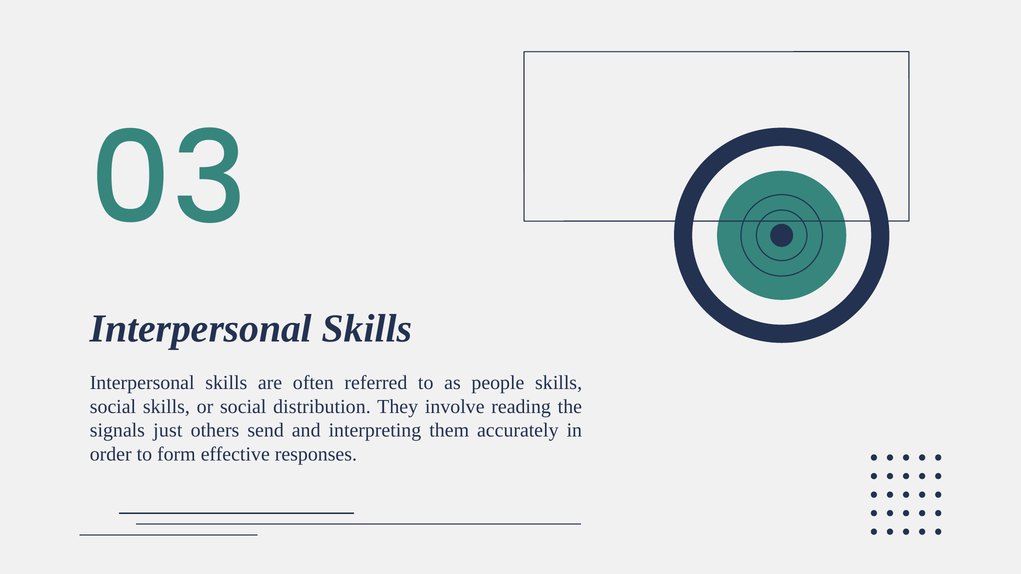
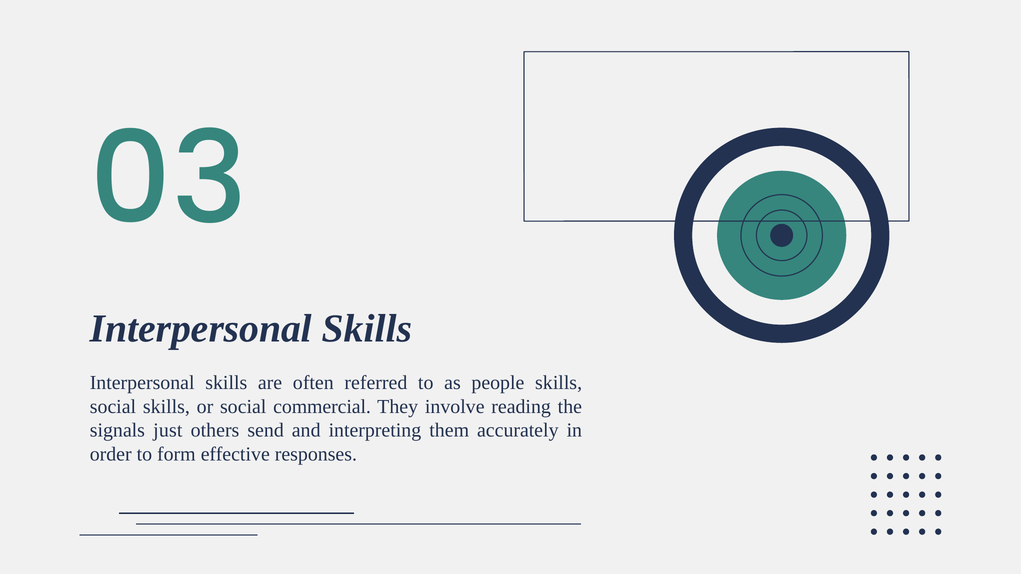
distribution: distribution -> commercial
